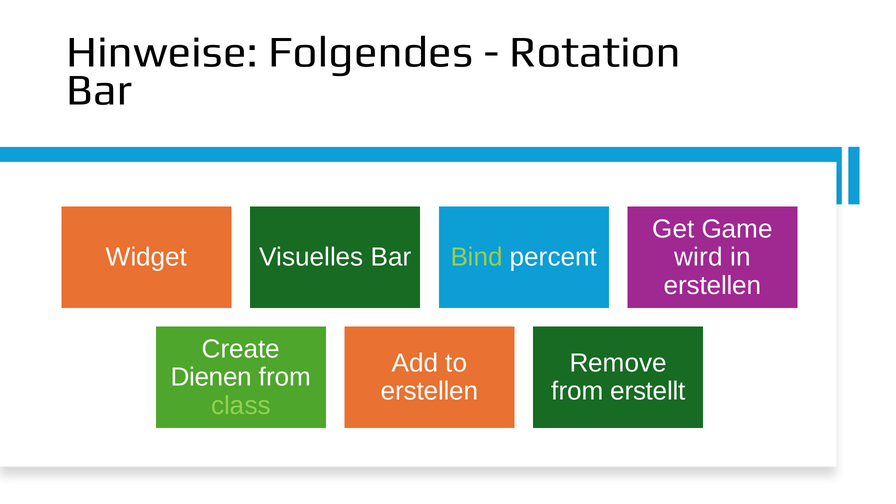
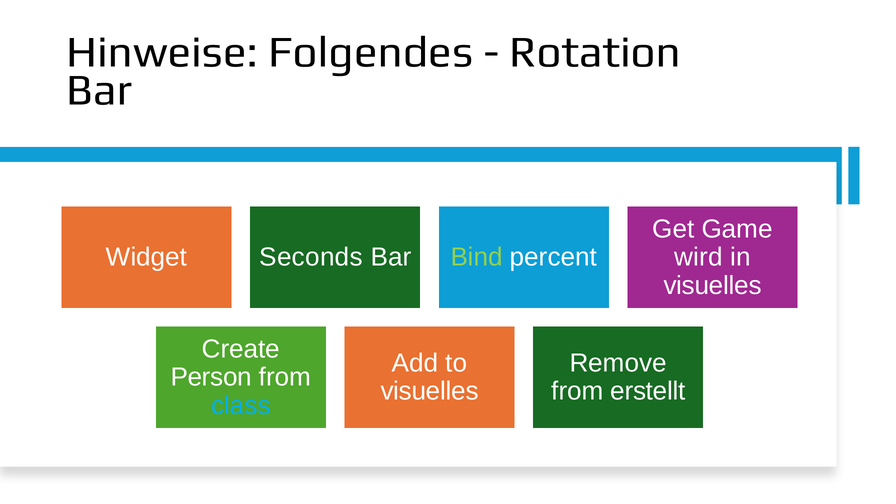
Visuelles: Visuelles -> Seconds
erstellen at (713, 285): erstellen -> visuelles
Dienen: Dienen -> Person
erstellen at (430, 391): erstellen -> visuelles
class colour: light green -> light blue
